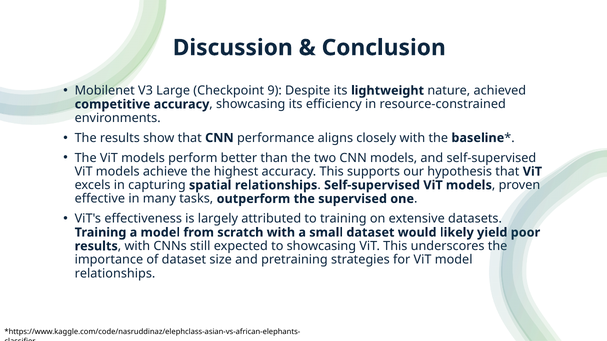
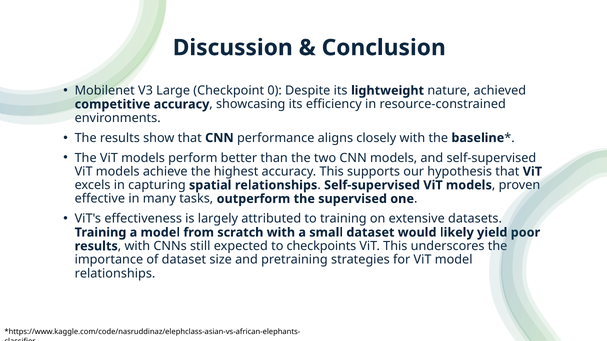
9: 9 -> 0
to showcasing: showcasing -> checkpoints
